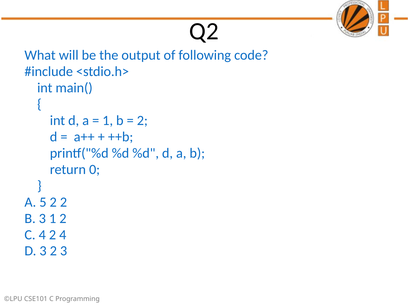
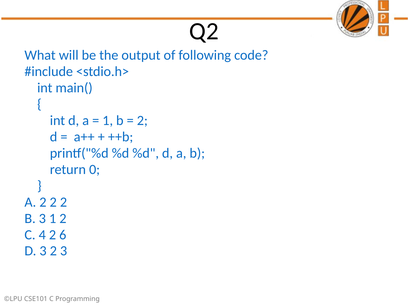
A 5: 5 -> 2
2 4: 4 -> 6
